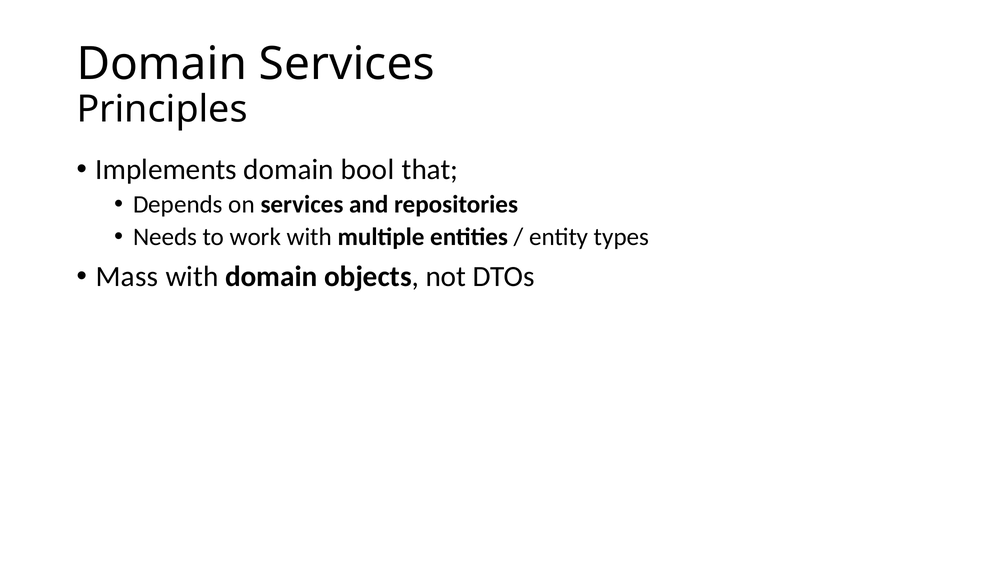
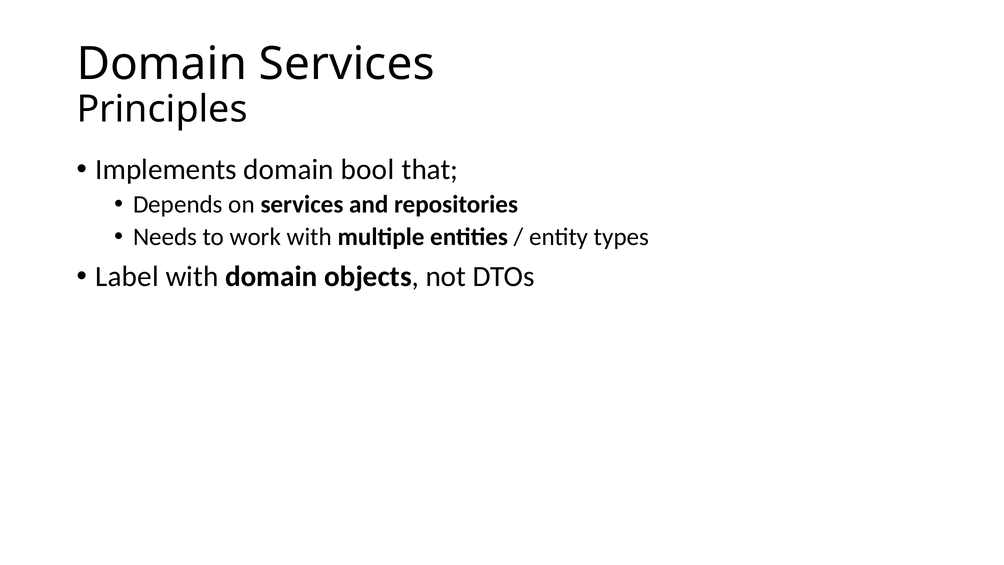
Mass: Mass -> Label
